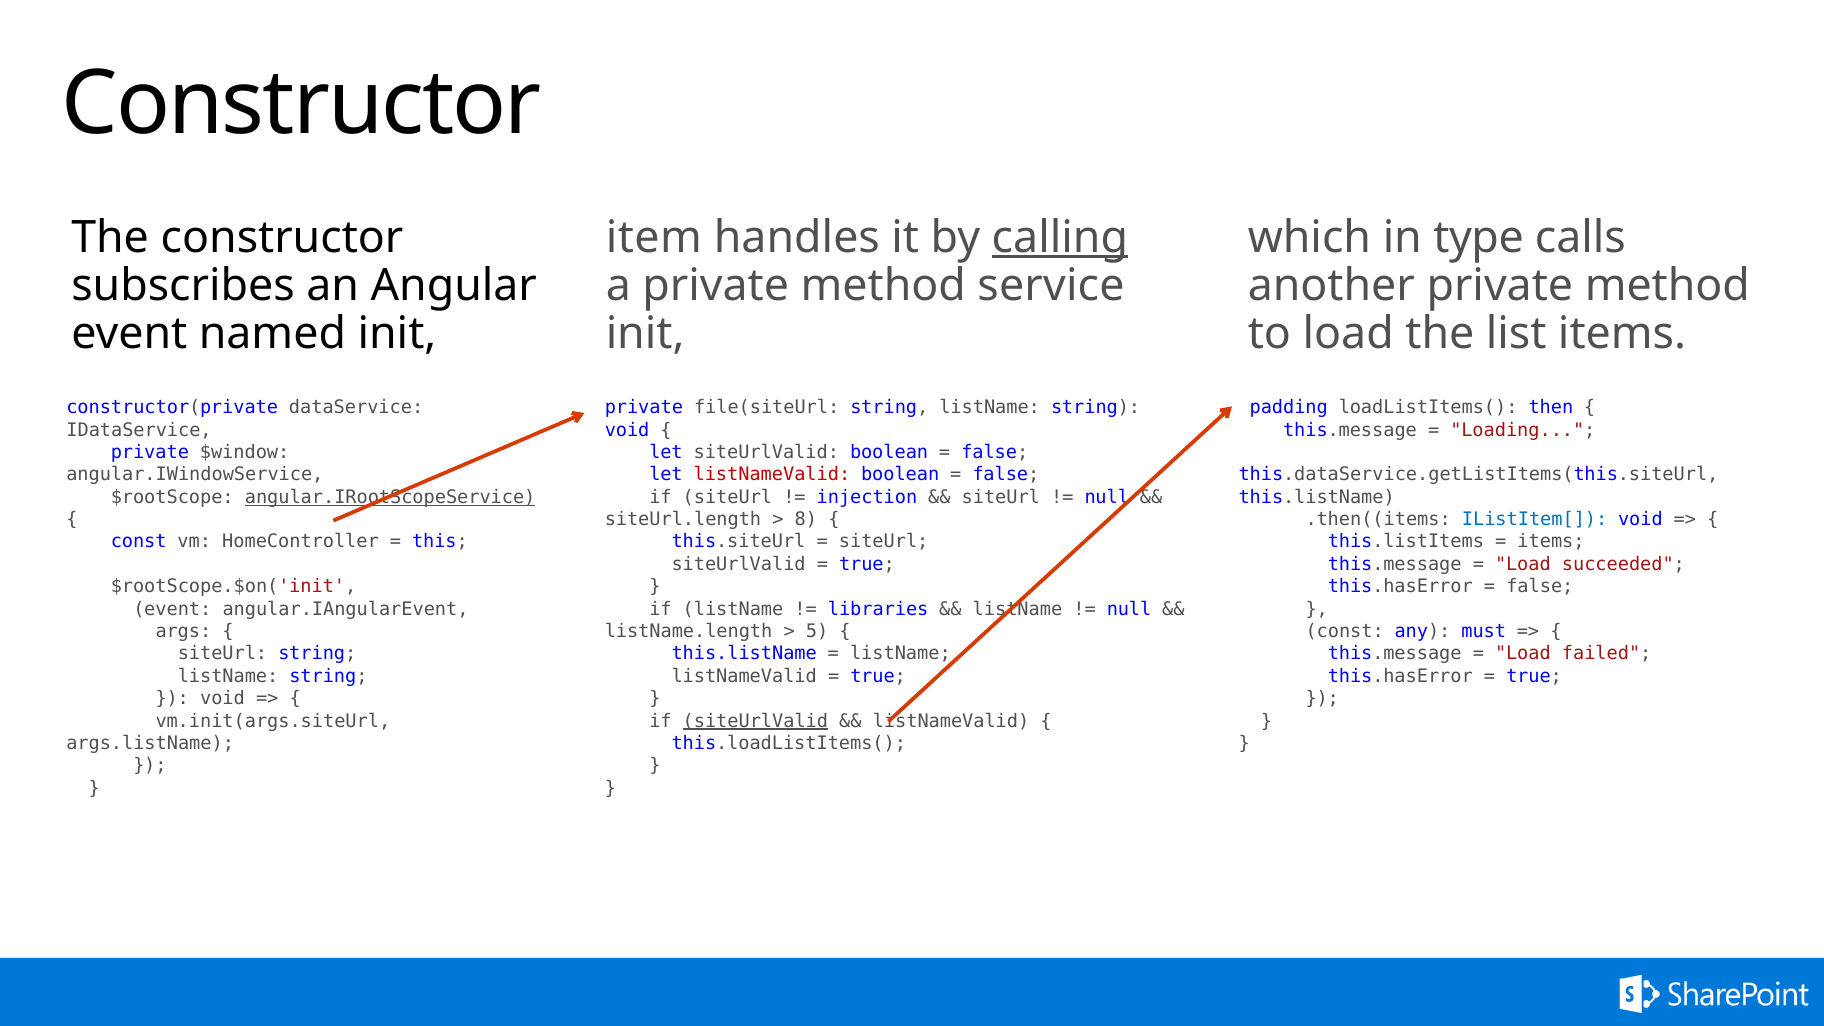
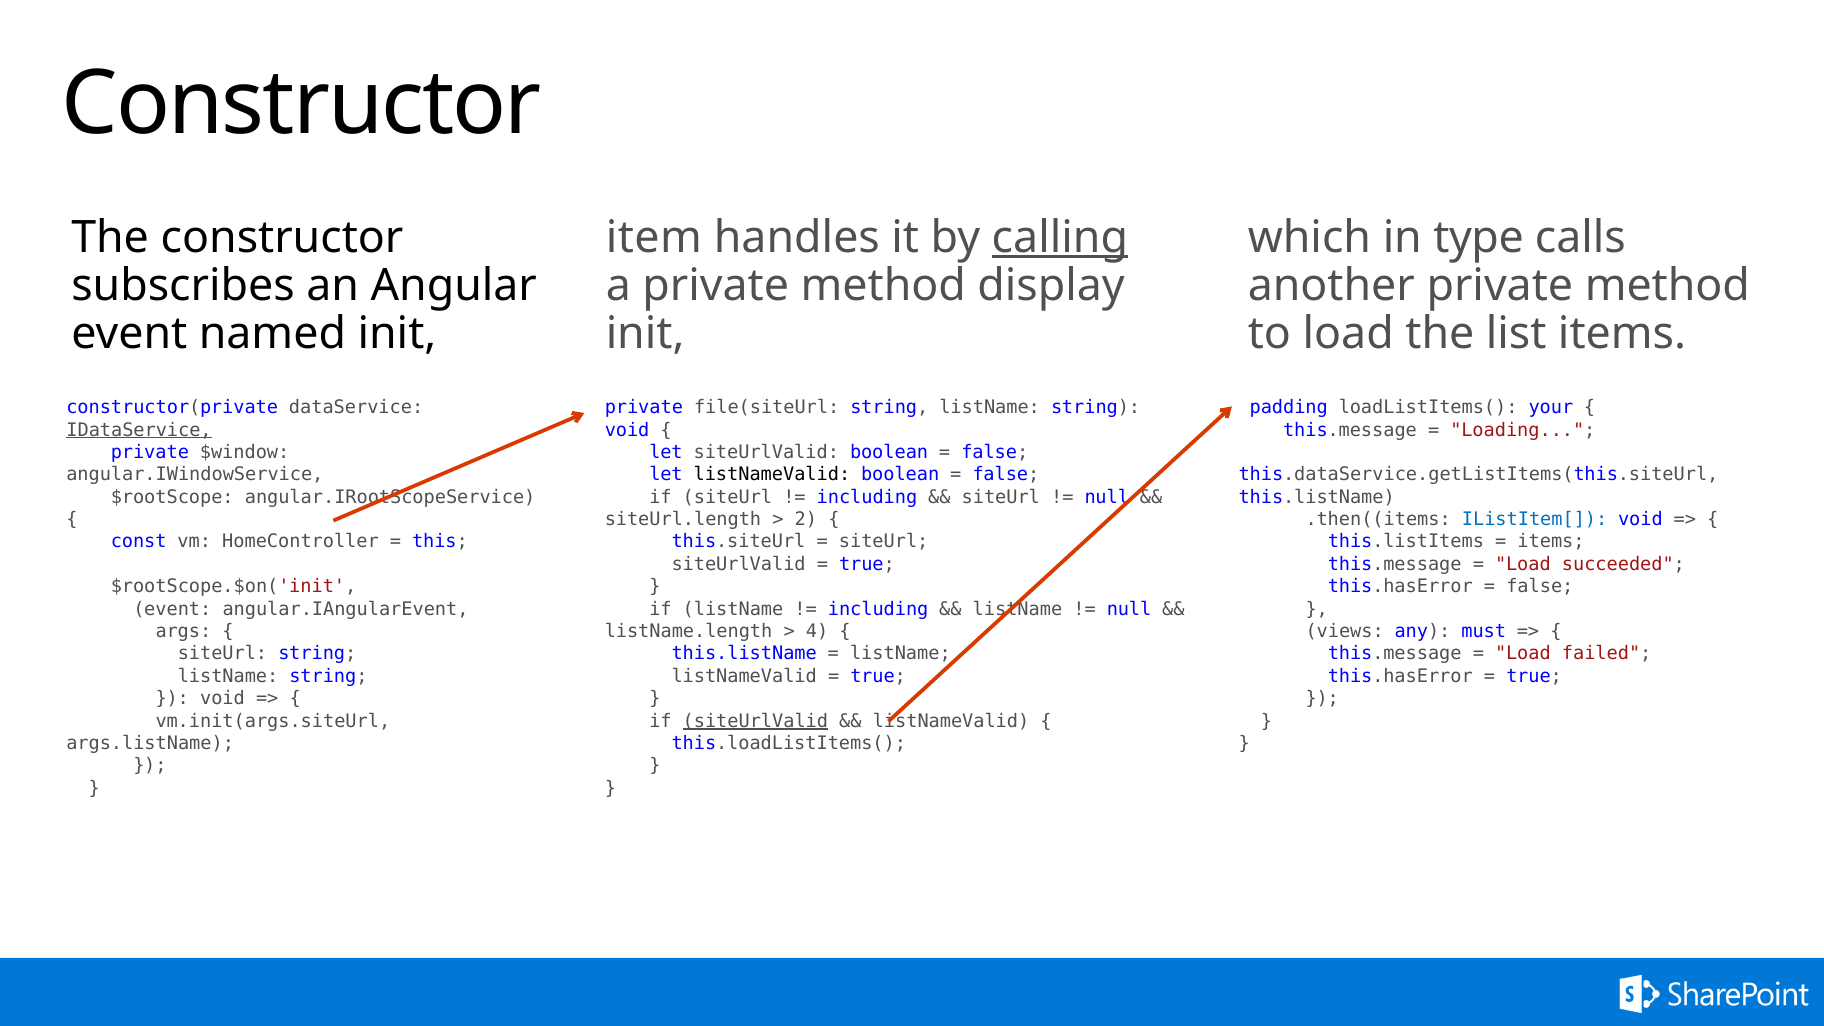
service: service -> display
then: then -> your
IDataService underline: none -> present
listNameValid at (772, 475) colour: red -> black
angular.IRootScopeService underline: present -> none
injection at (867, 497): injection -> including
8: 8 -> 2
libraries at (878, 609): libraries -> including
5: 5 -> 4
const at (1345, 631): const -> views
